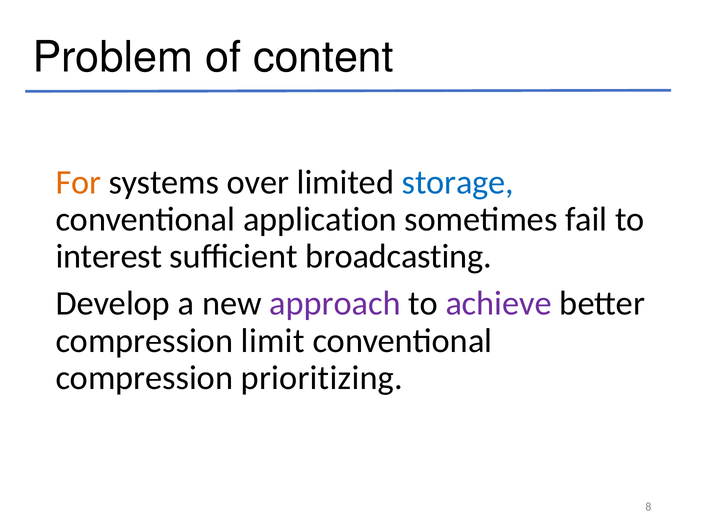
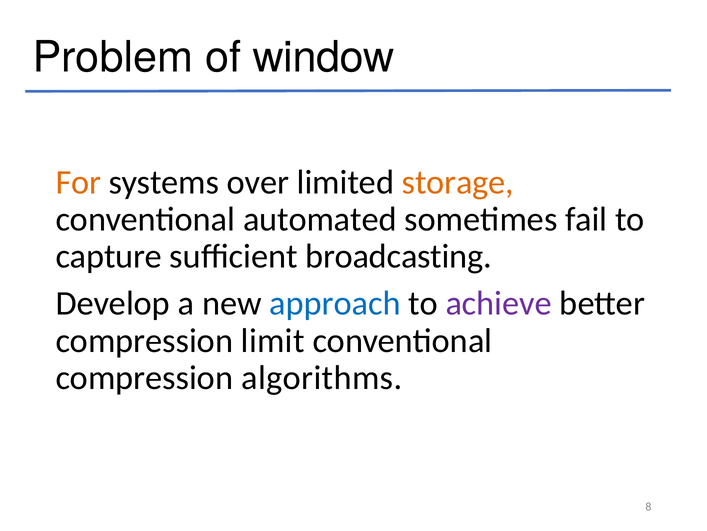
content: content -> window
storage colour: blue -> orange
application: application -> automated
interest: interest -> capture
approach colour: purple -> blue
prioritizing: prioritizing -> algorithms
